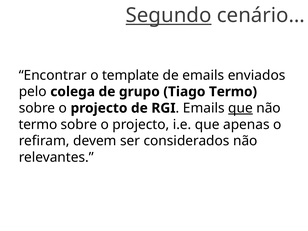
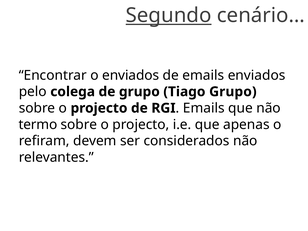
o template: template -> enviados
Tiago Termo: Termo -> Grupo
que at (240, 108) underline: present -> none
